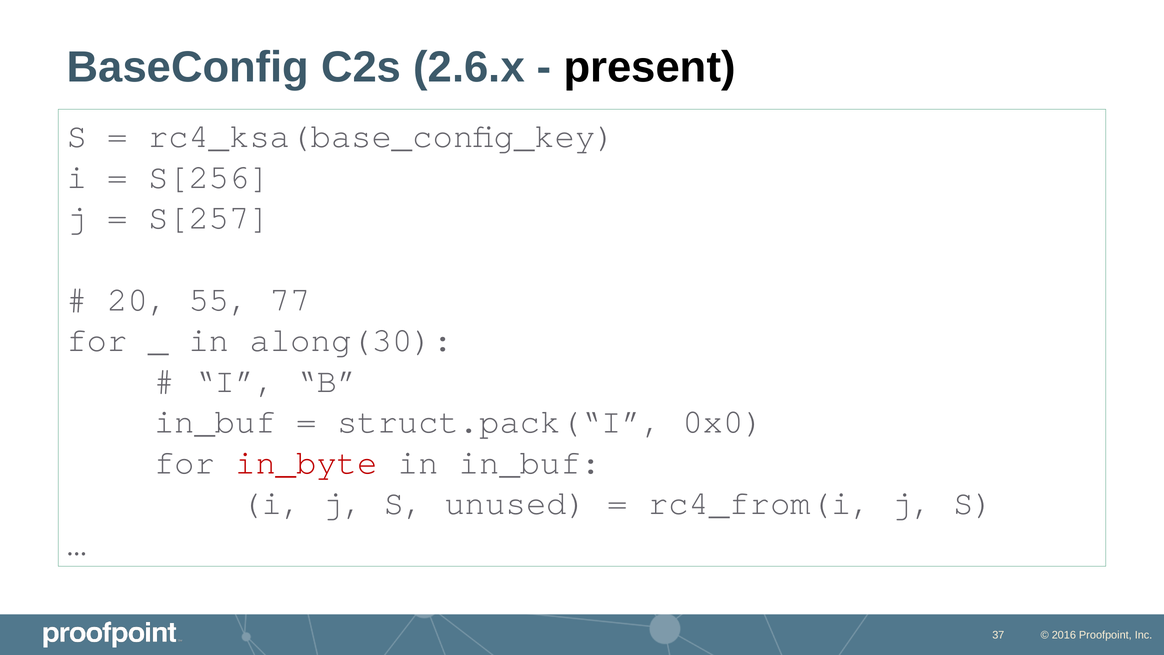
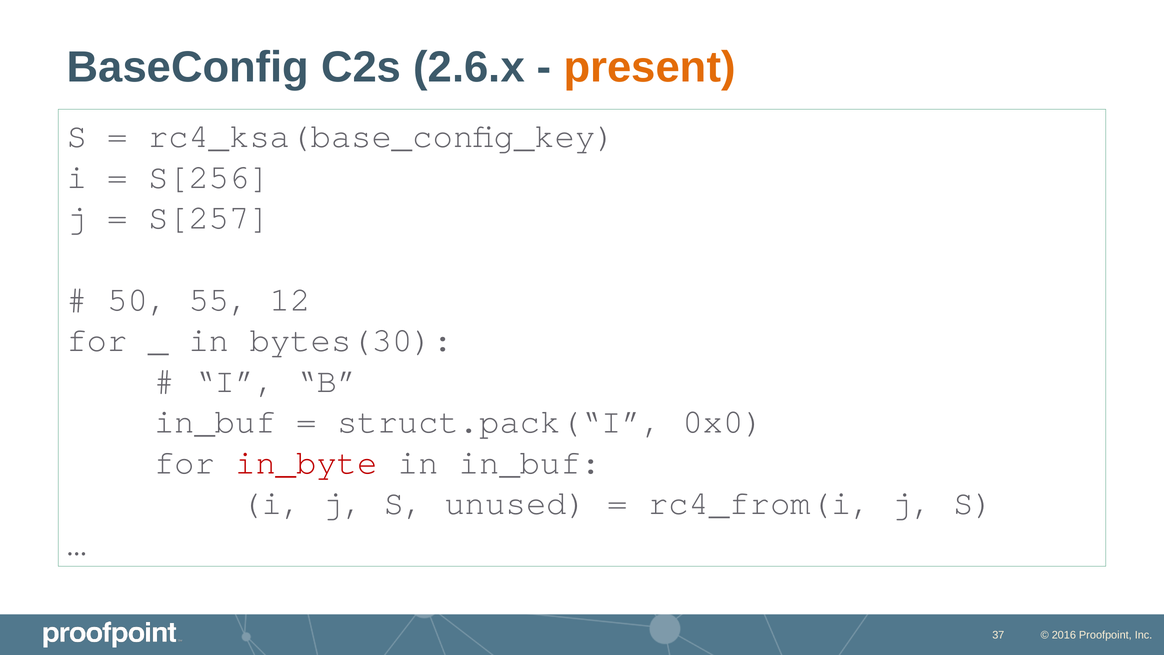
present colour: black -> orange
20: 20 -> 50
77: 77 -> 12
along(30: along(30 -> bytes(30
